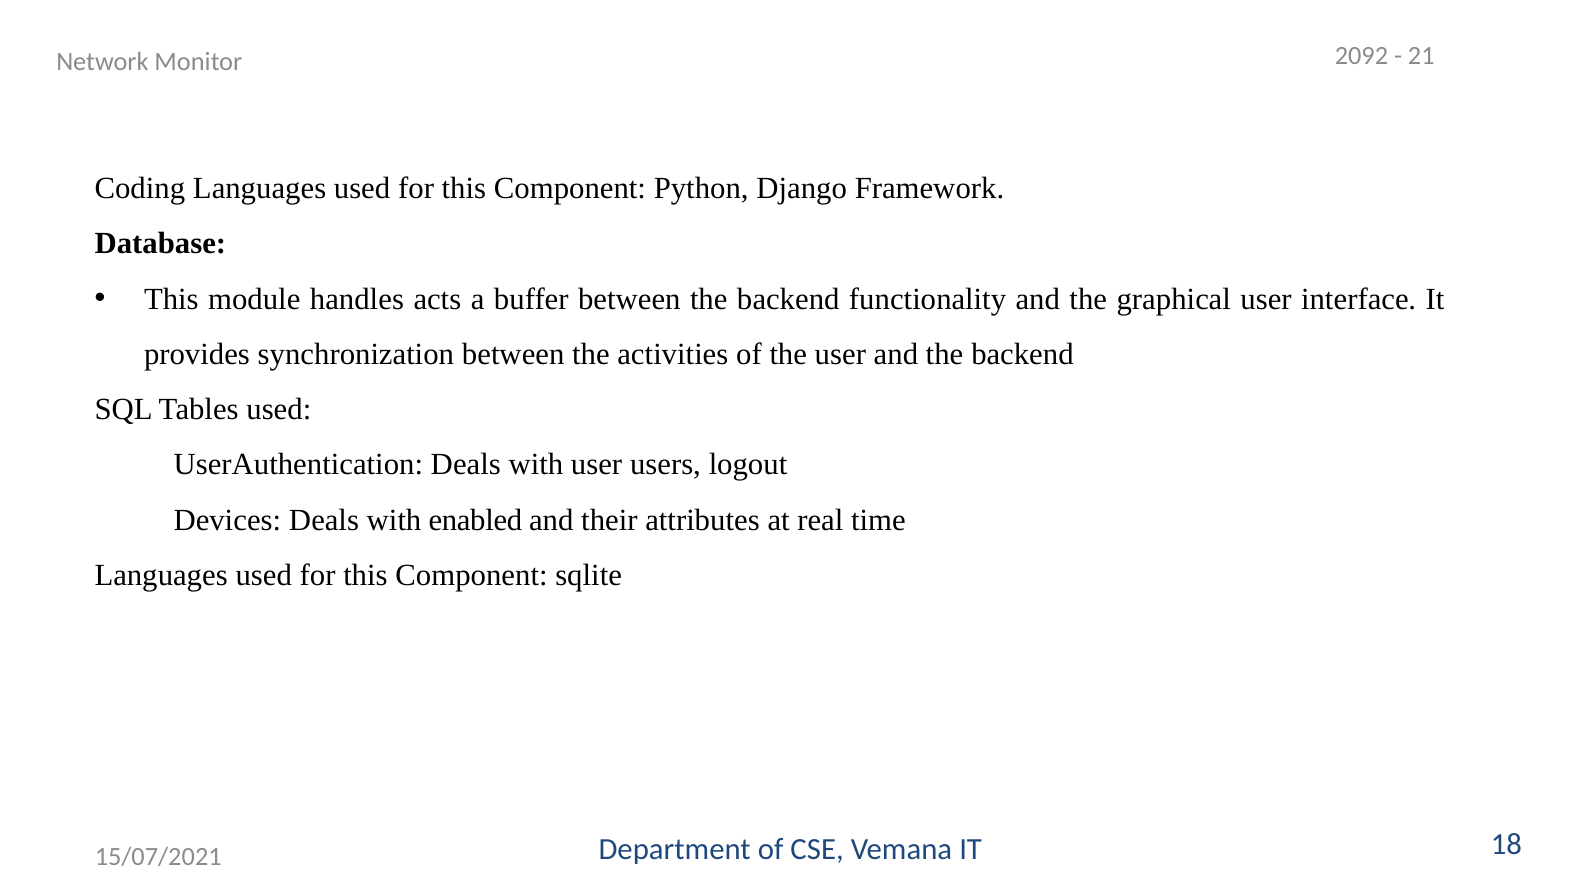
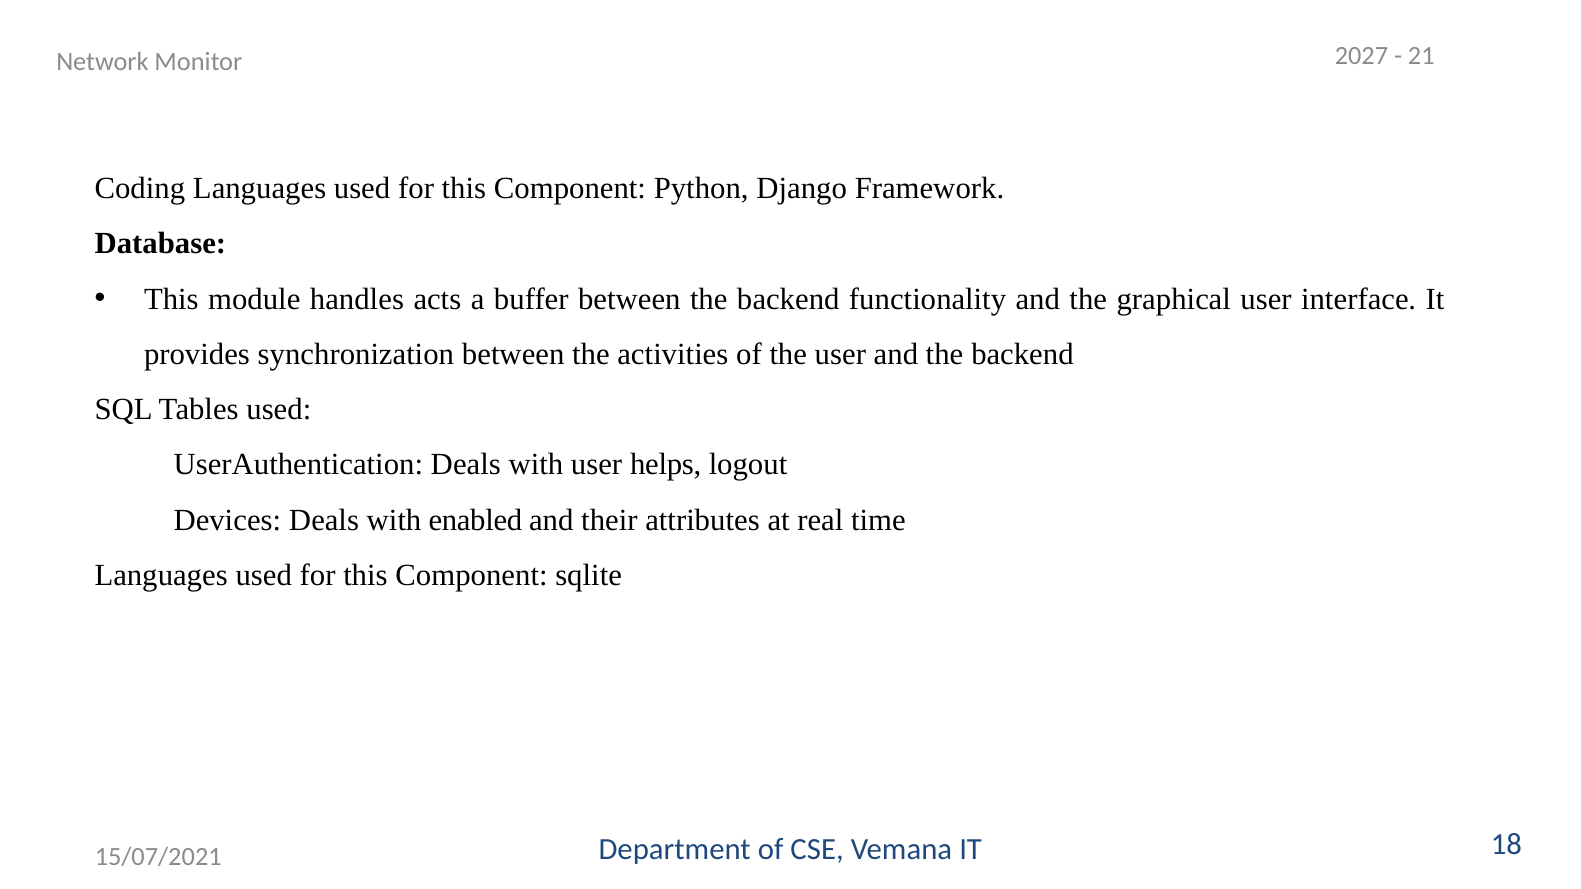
2092: 2092 -> 2027
users: users -> helps
